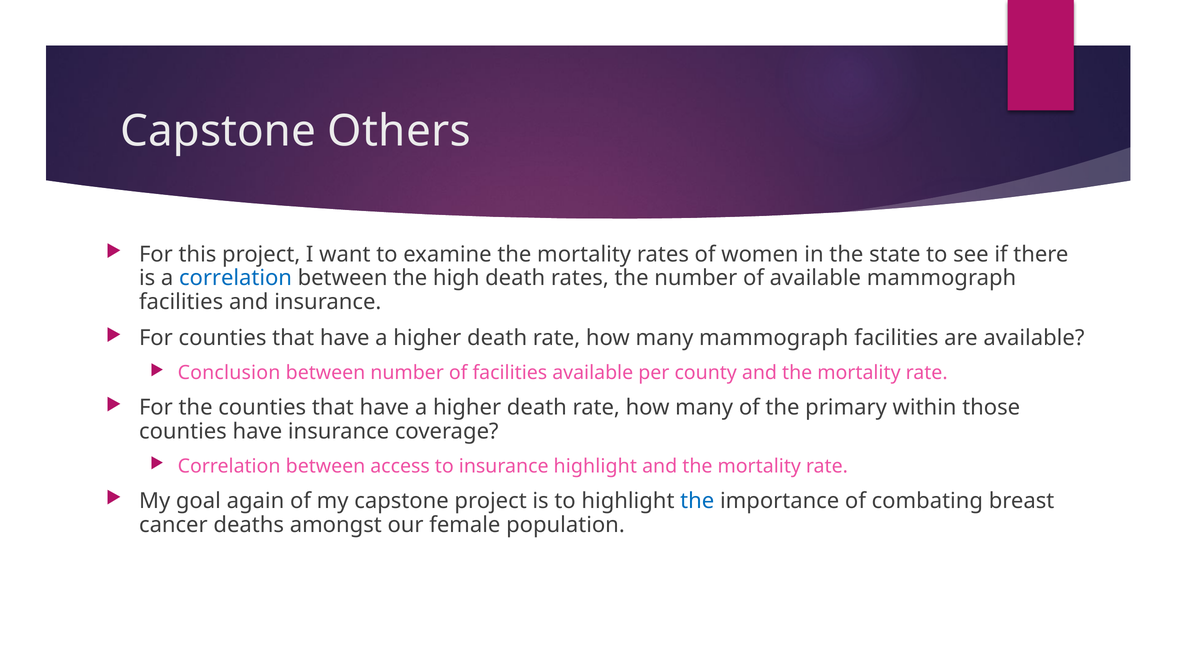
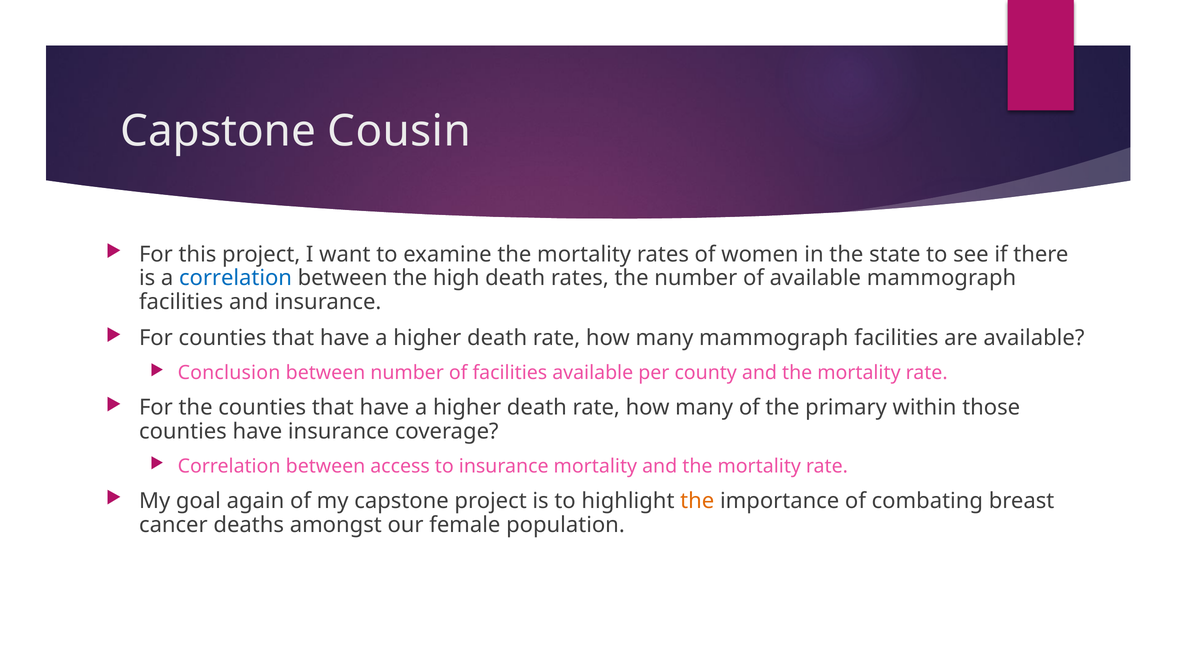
Others: Others -> Cousin
insurance highlight: highlight -> mortality
the at (697, 501) colour: blue -> orange
